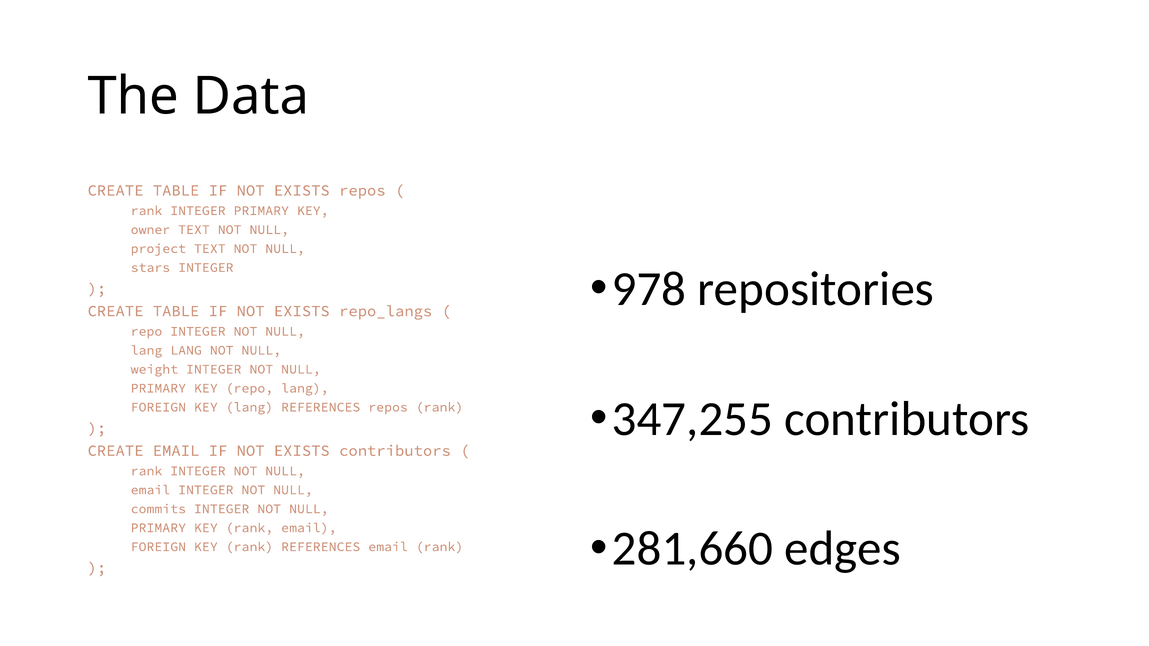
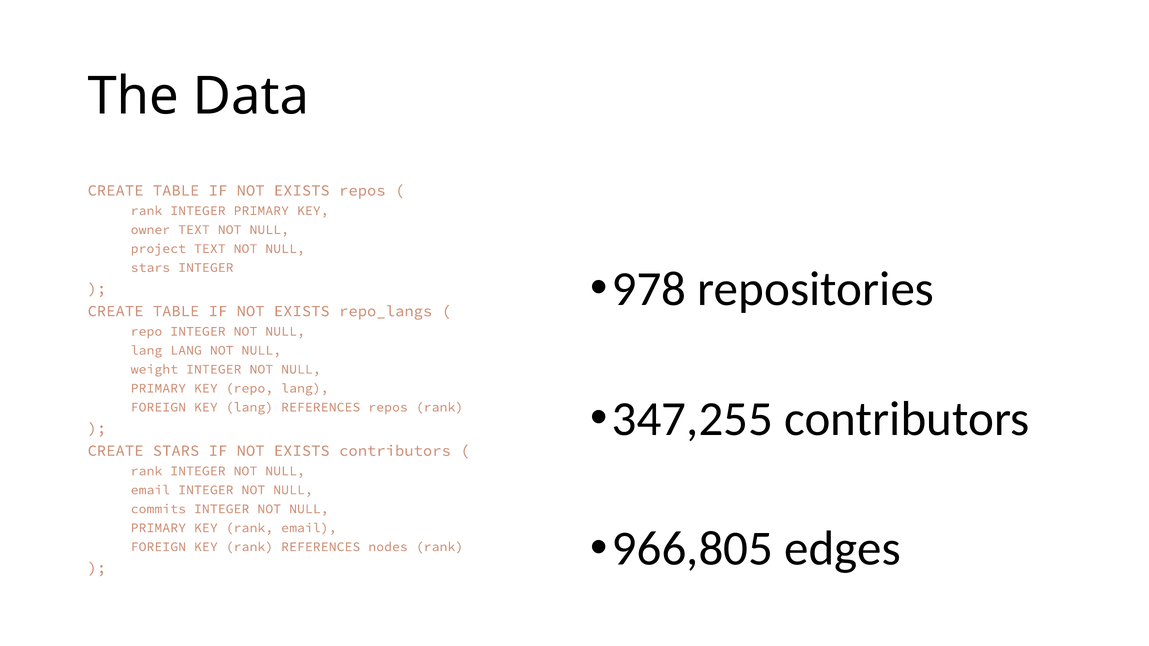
CREATE EMAIL: EMAIL -> STARS
281,660: 281,660 -> 966,805
REFERENCES email: email -> nodes
